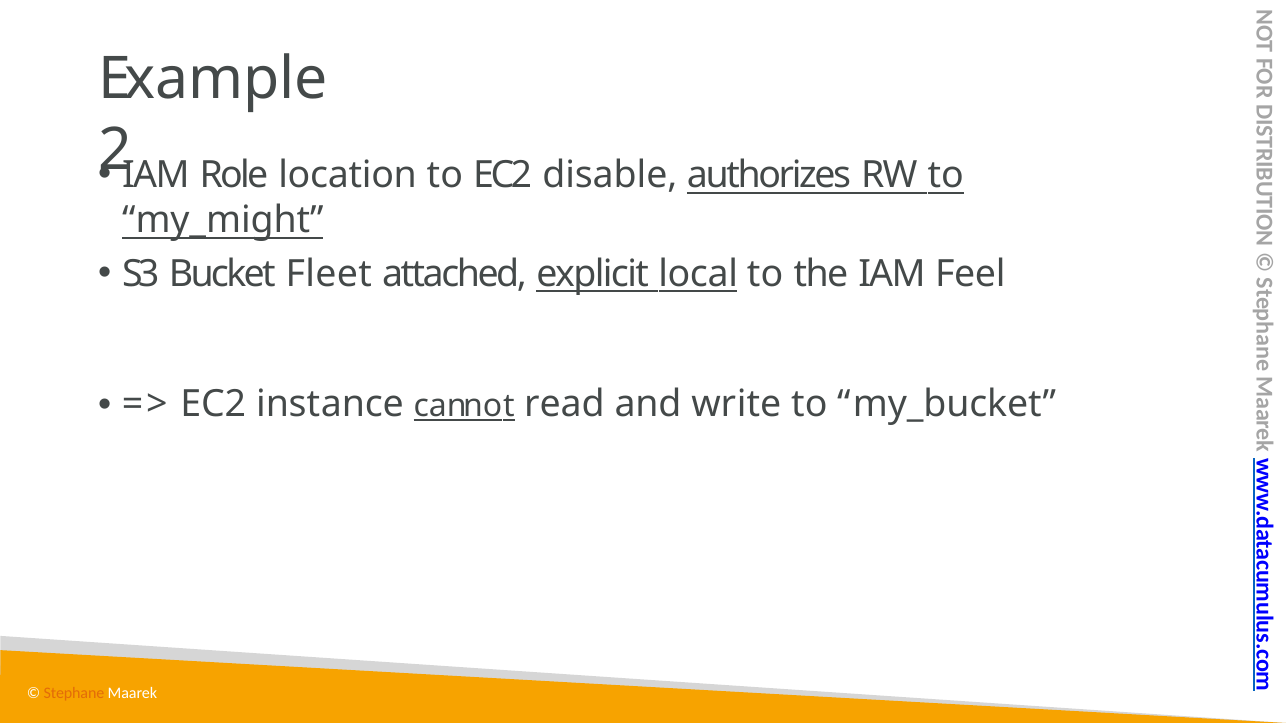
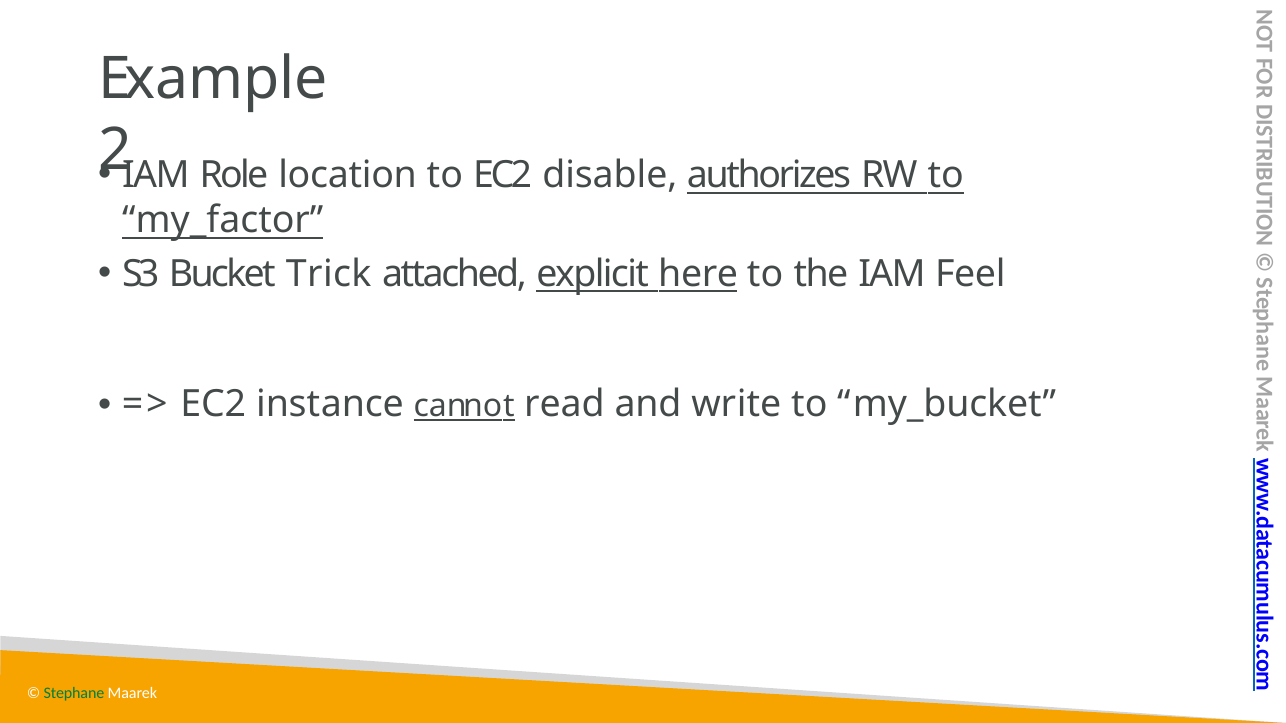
my_might: my_might -> my_factor
Fleet: Fleet -> Trick
local: local -> here
Stephane colour: orange -> green
